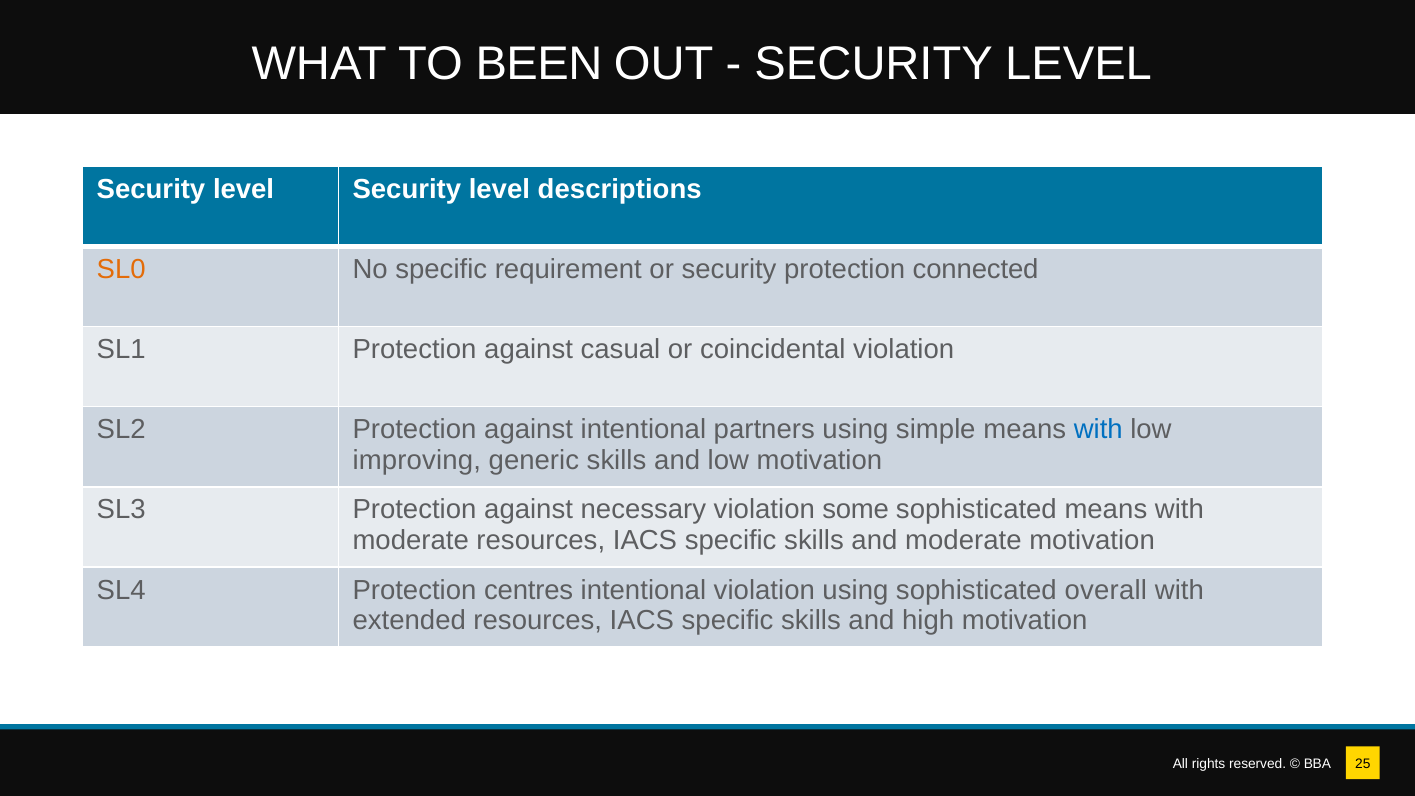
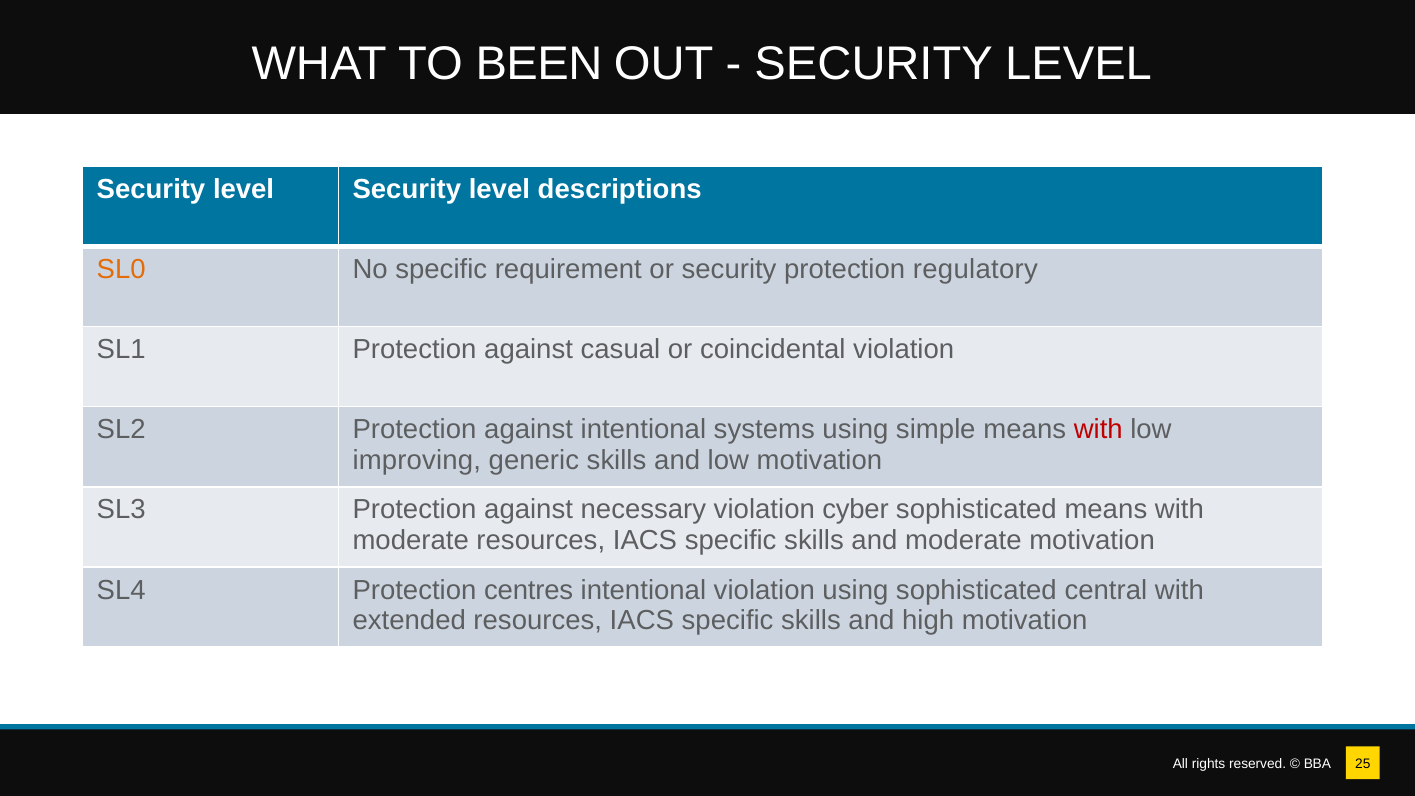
connected: connected -> regulatory
partners: partners -> systems
with at (1098, 430) colour: blue -> red
some: some -> cyber
overall: overall -> central
